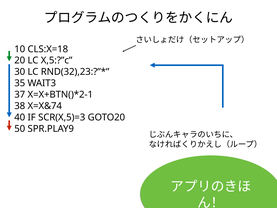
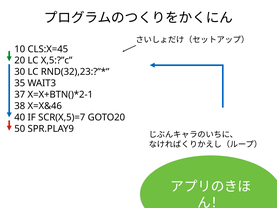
CLS:X=18: CLS:X=18 -> CLS:X=45
X=X&74: X=X&74 -> X=X&46
SCR(X,5)=3: SCR(X,5)=3 -> SCR(X,5)=7
